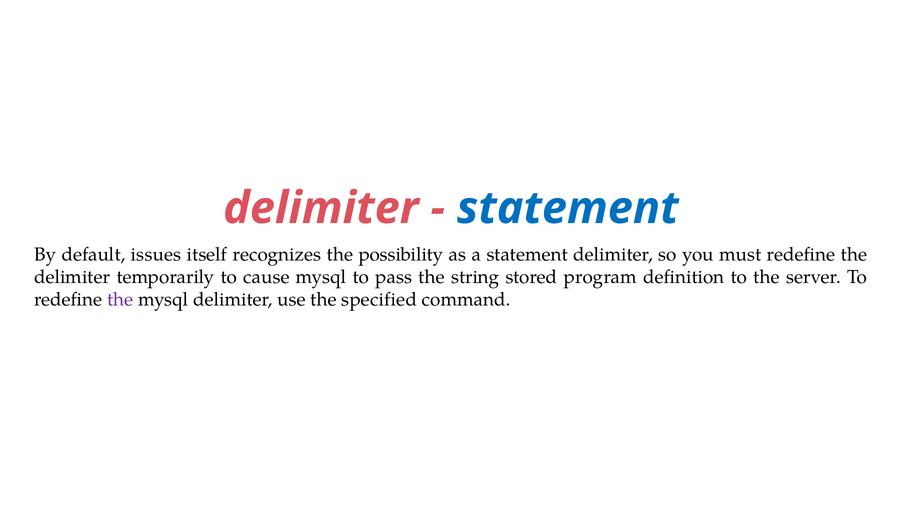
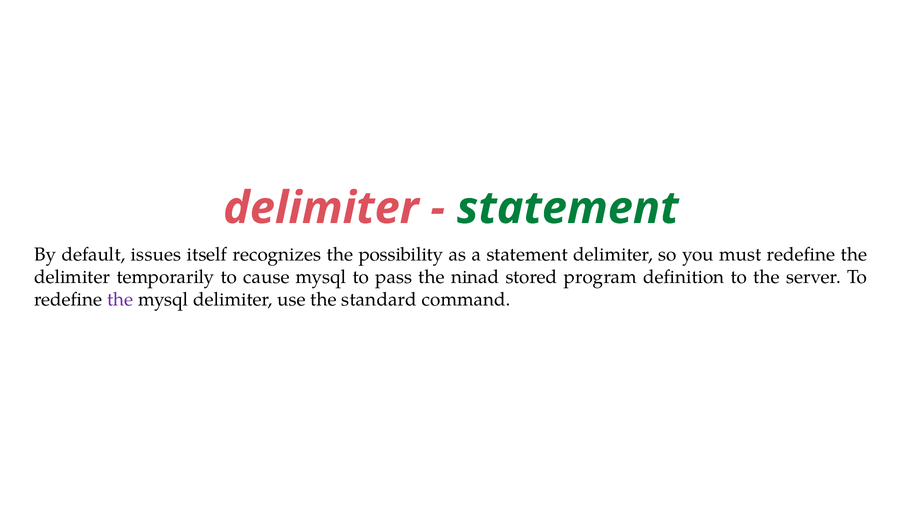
statement at (568, 208) colour: blue -> green
string: string -> ninad
specified: specified -> standard
